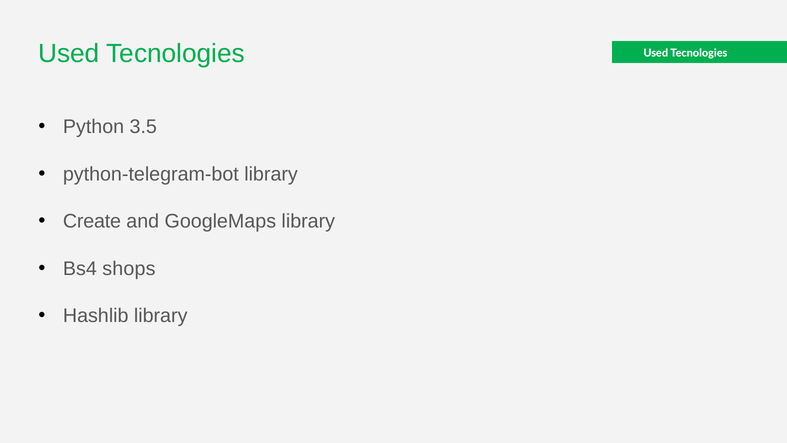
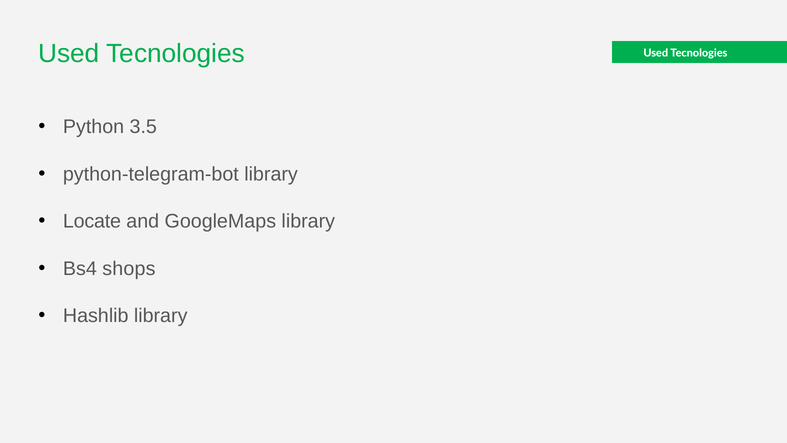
Create: Create -> Locate
